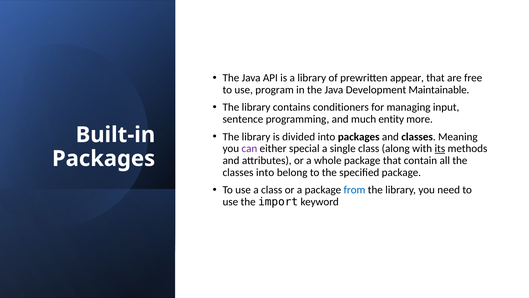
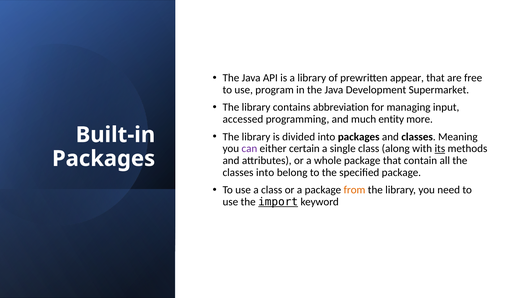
Maintainable: Maintainable -> Supermarket
conditioners: conditioners -> abbreviation
sentence: sentence -> accessed
special: special -> certain
from colour: blue -> orange
import underline: none -> present
